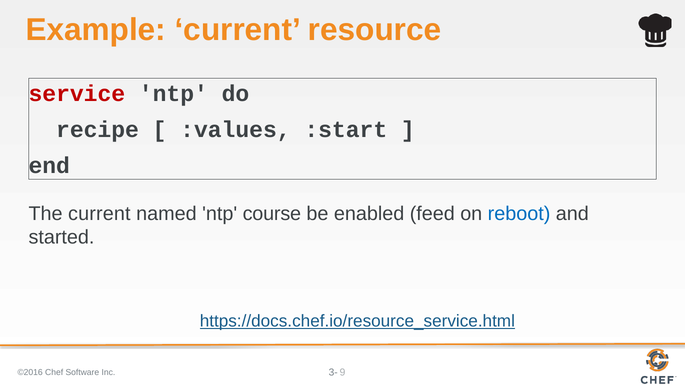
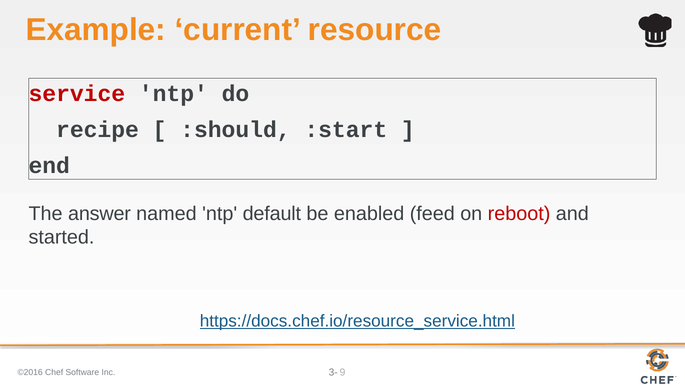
:values: :values -> :should
The current: current -> answer
course: course -> default
reboot colour: blue -> red
